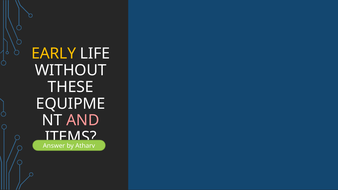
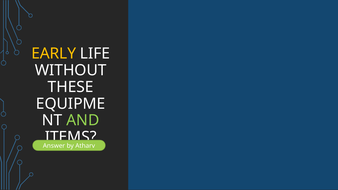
AND colour: pink -> light green
